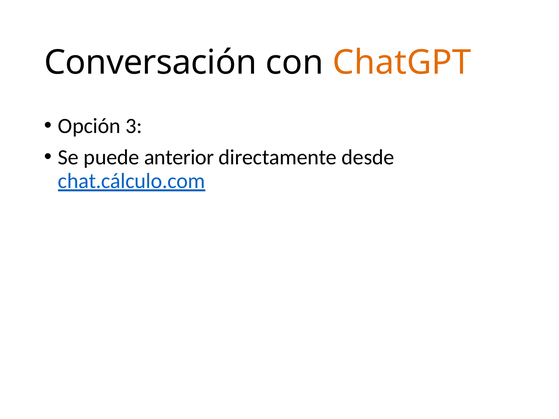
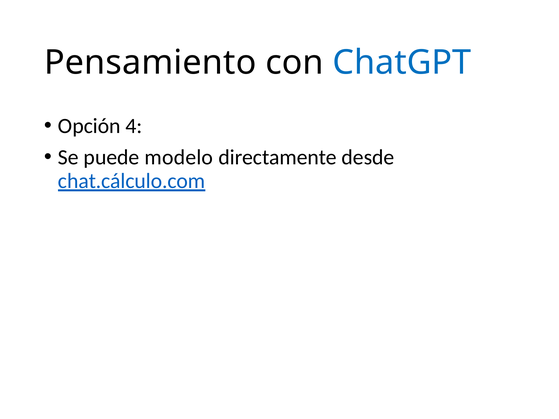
Conversación: Conversación -> Pensamiento
ChatGPT colour: orange -> blue
3: 3 -> 4
anterior: anterior -> modelo
